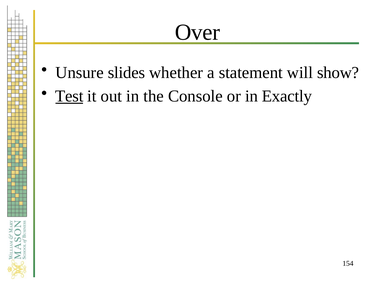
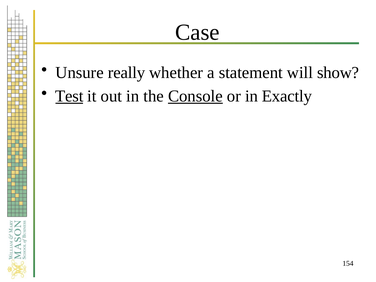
Over: Over -> Case
slides: slides -> really
Console underline: none -> present
